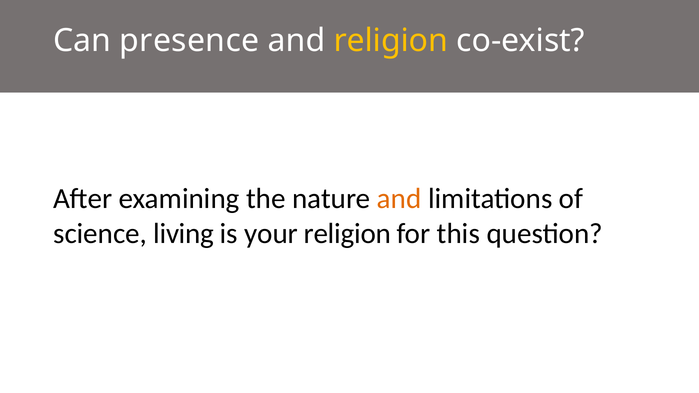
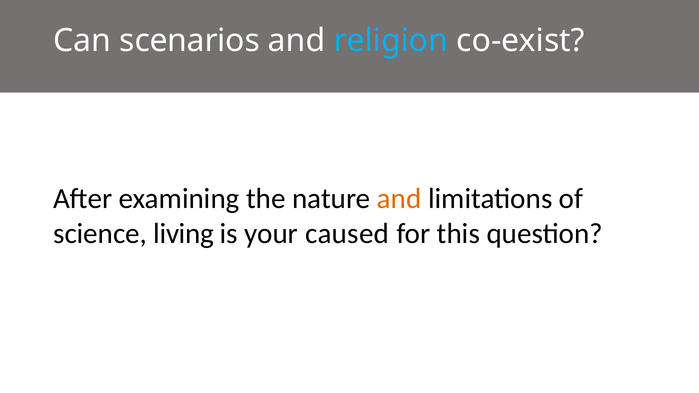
presence: presence -> scenarios
religion at (391, 41) colour: yellow -> light blue
your religion: religion -> caused
